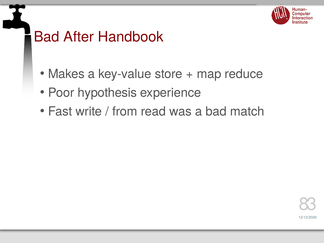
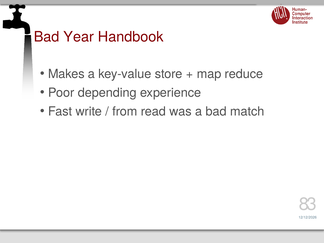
After: After -> Year
hypothesis: hypothesis -> depending
